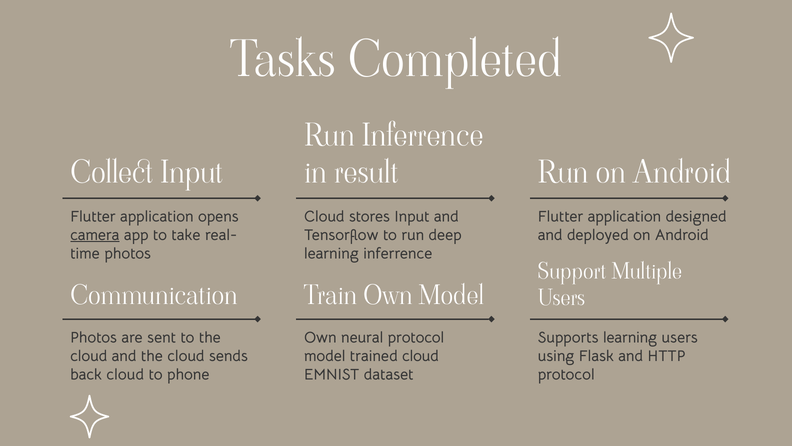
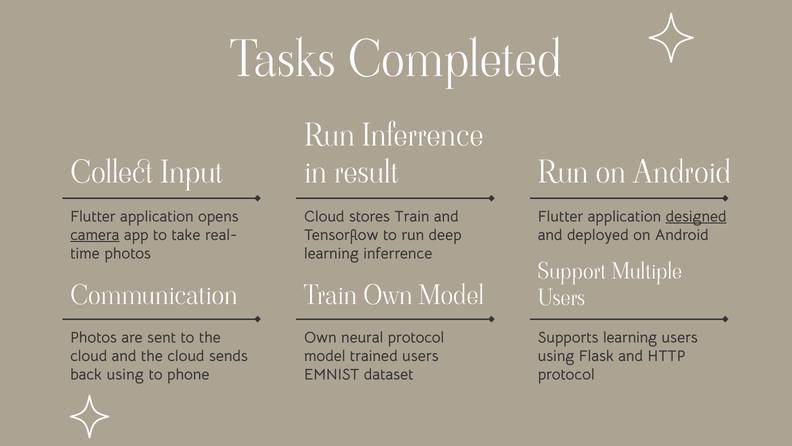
stores Input: Input -> Train
designed underline: none -> present
trained cloud: cloud -> users
back cloud: cloud -> using
